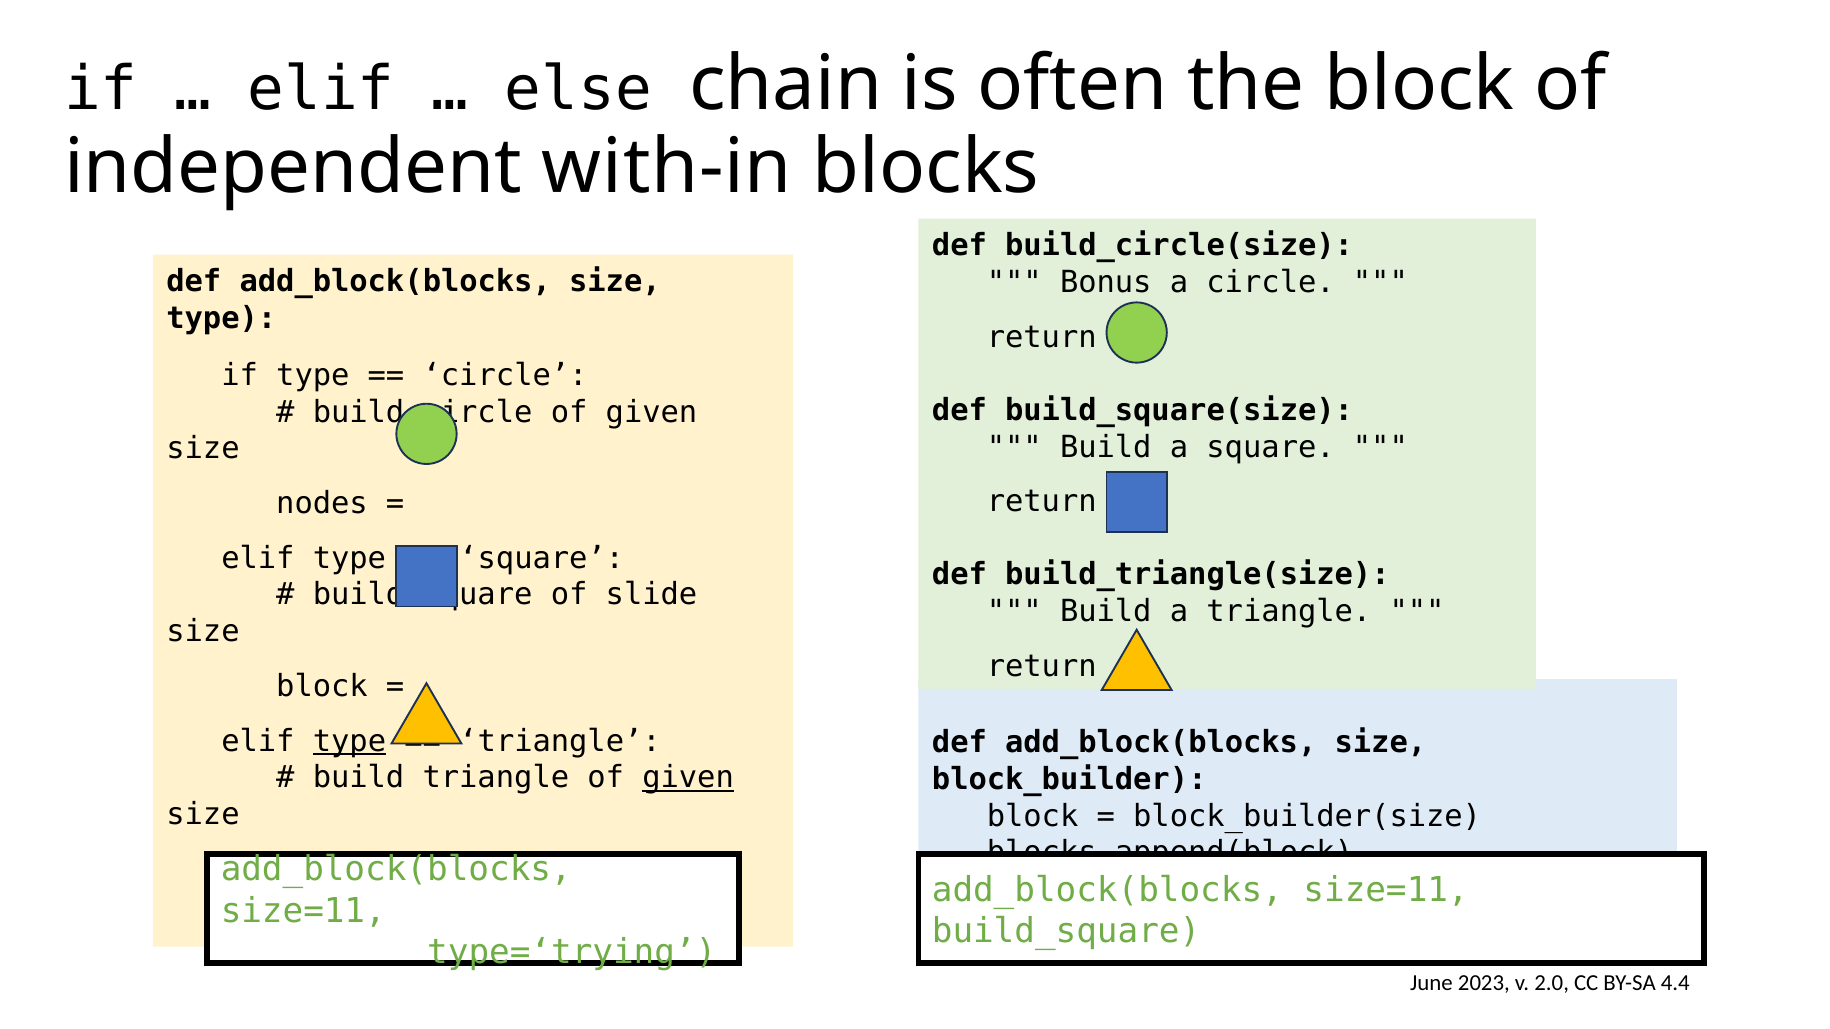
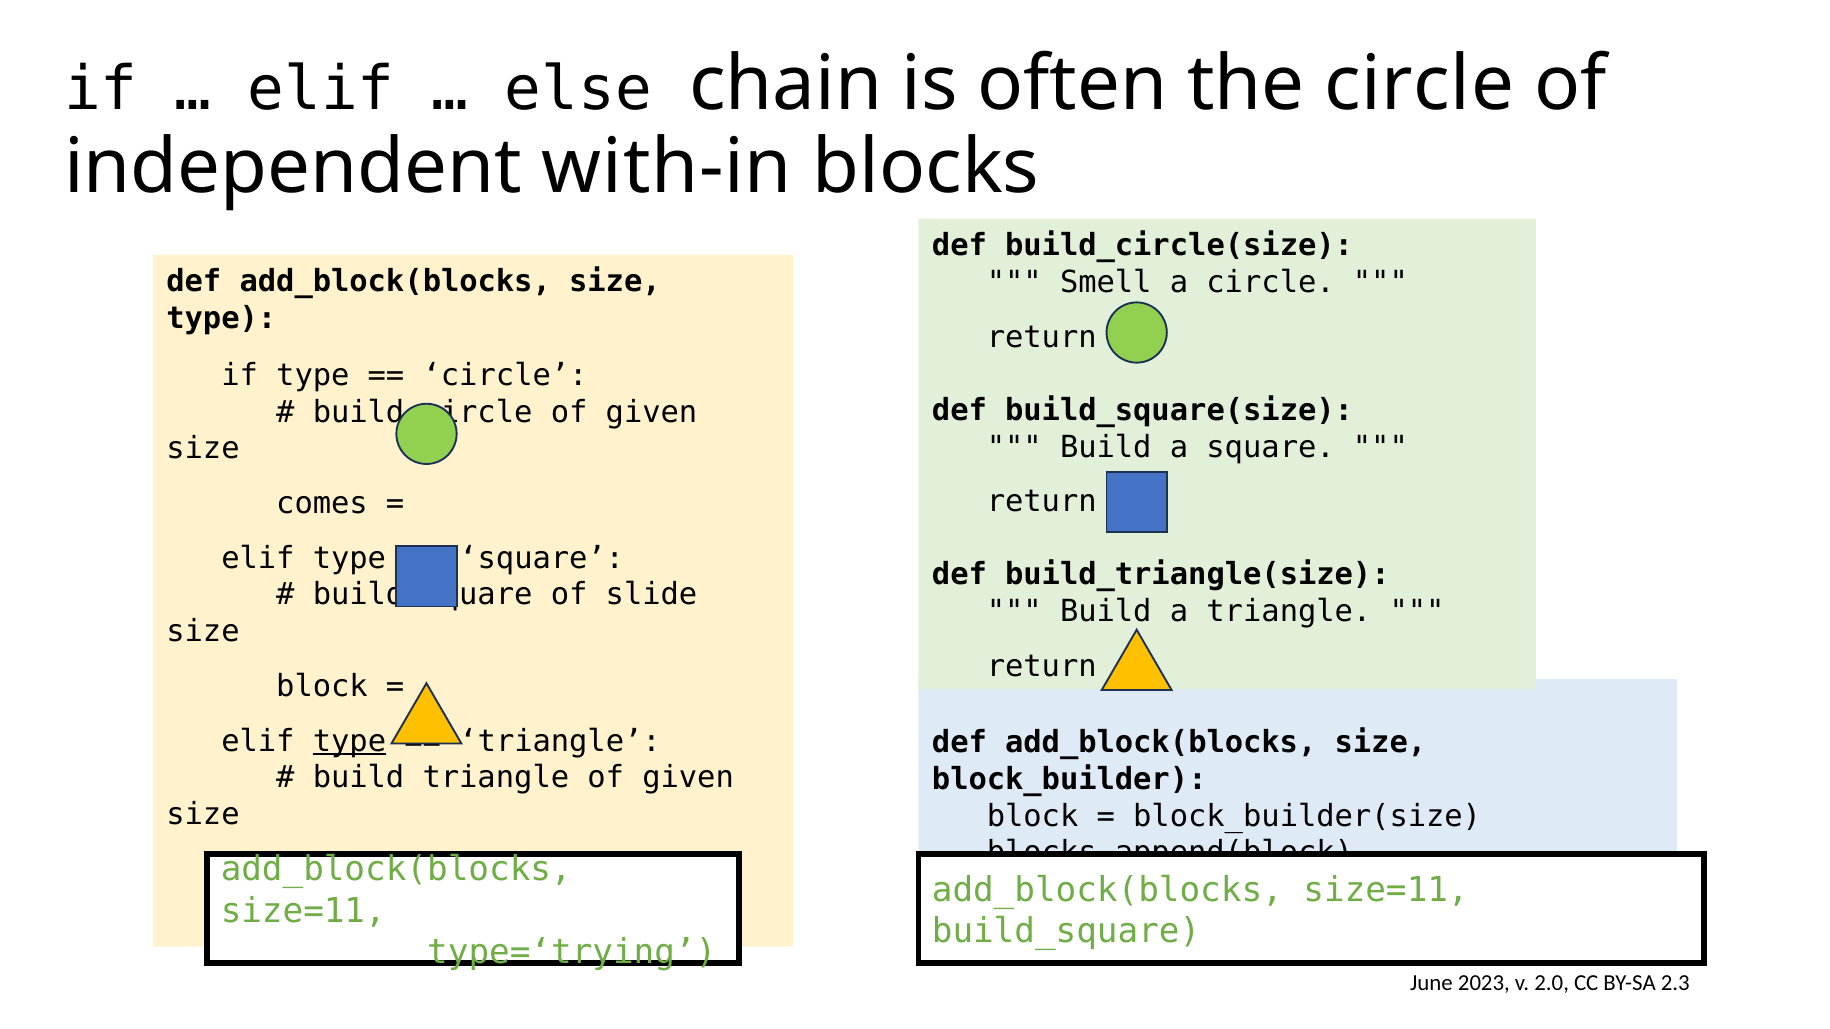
the block: block -> circle
Bonus: Bonus -> Smell
nodes: nodes -> comes
given at (688, 778) underline: present -> none
4.4: 4.4 -> 2.3
